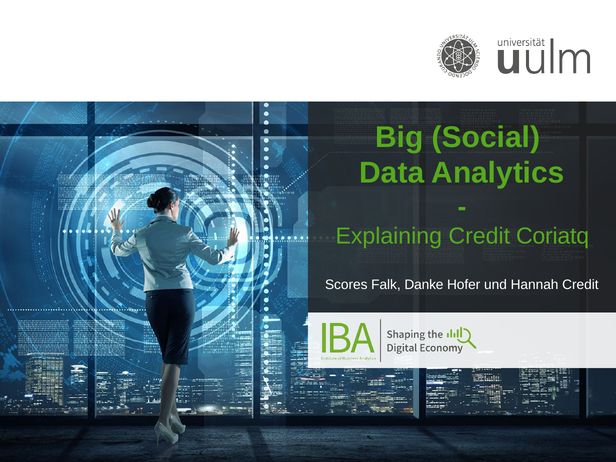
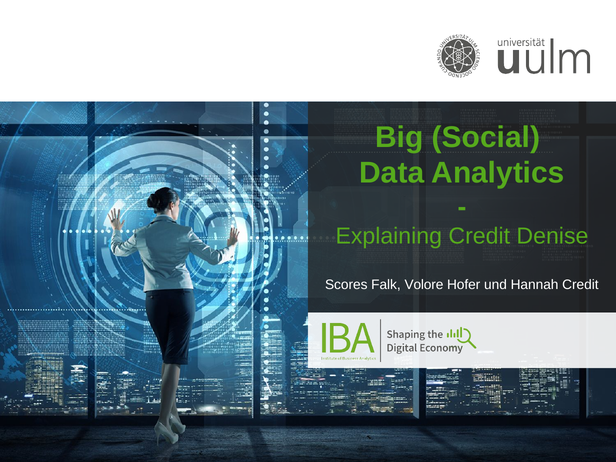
Coriatq: Coriatq -> Denise
Danke: Danke -> Volore
